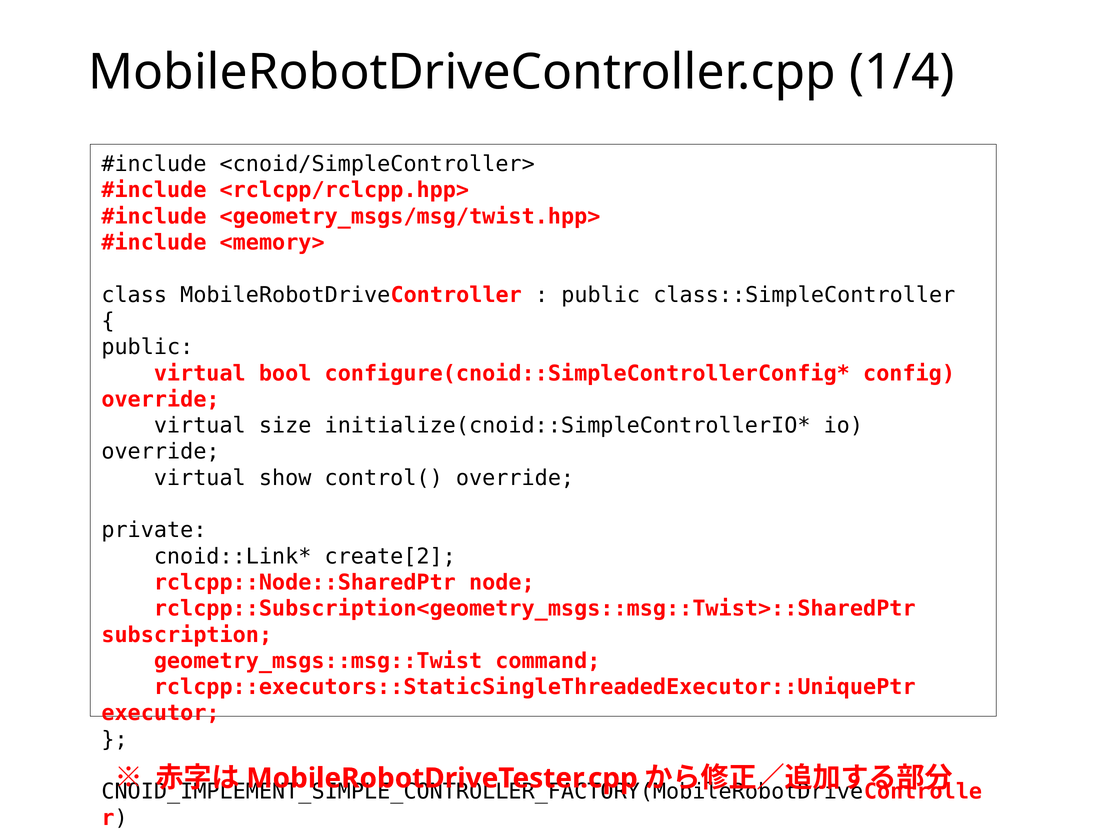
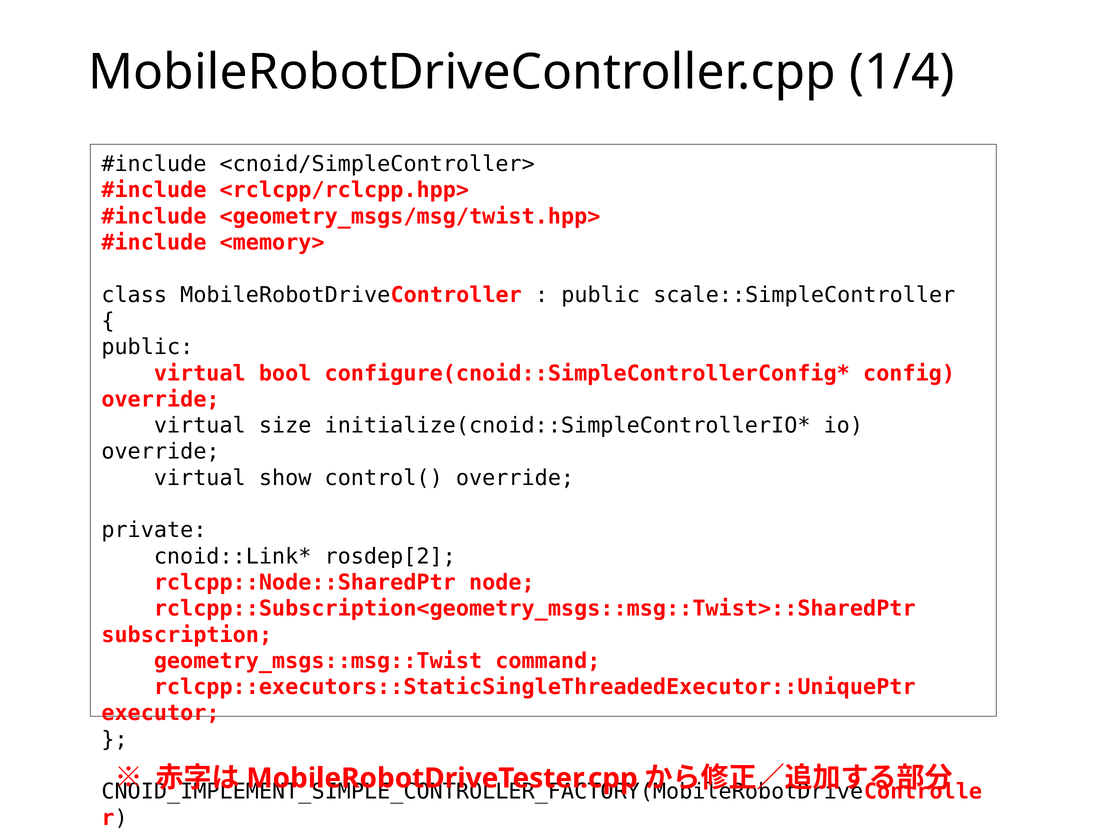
class::SimpleController: class::SimpleController -> scale::SimpleController
create[2: create[2 -> rosdep[2
